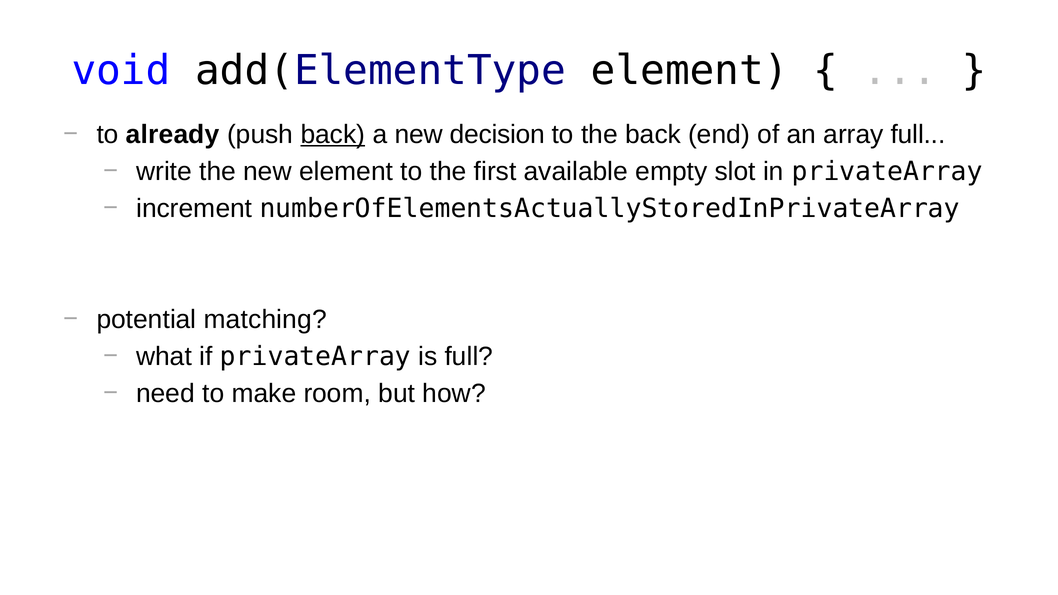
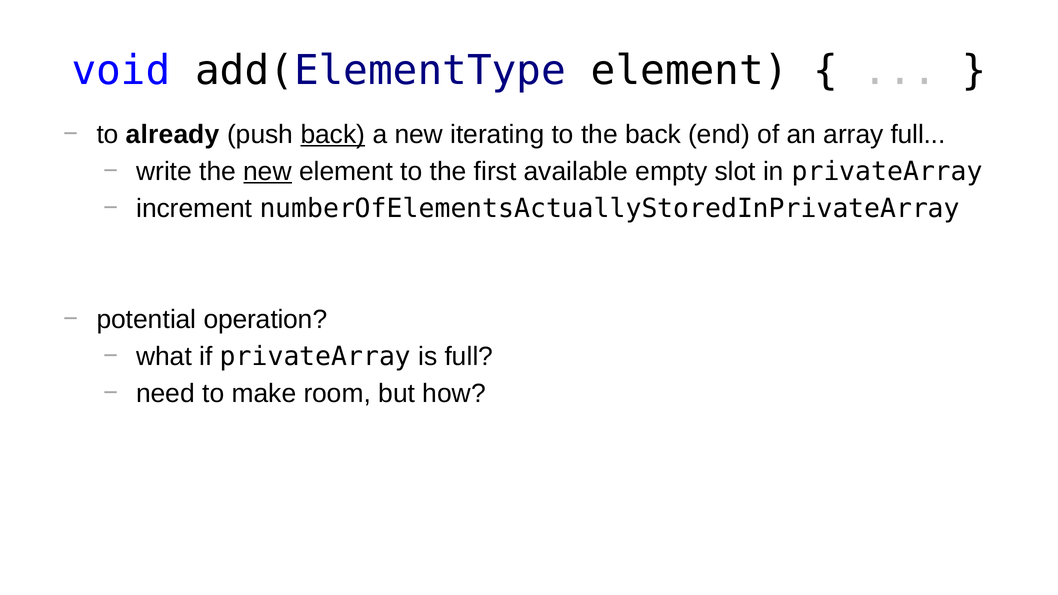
decision: decision -> iterating
new at (268, 172) underline: none -> present
matching: matching -> operation
